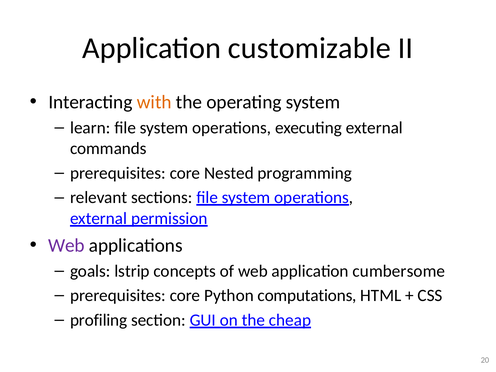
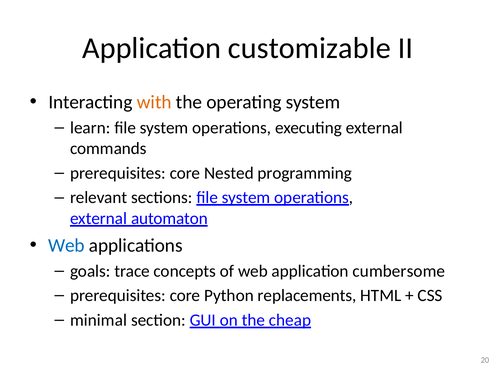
permission: permission -> automaton
Web at (67, 245) colour: purple -> blue
lstrip: lstrip -> trace
computations: computations -> replacements
profiling: profiling -> minimal
